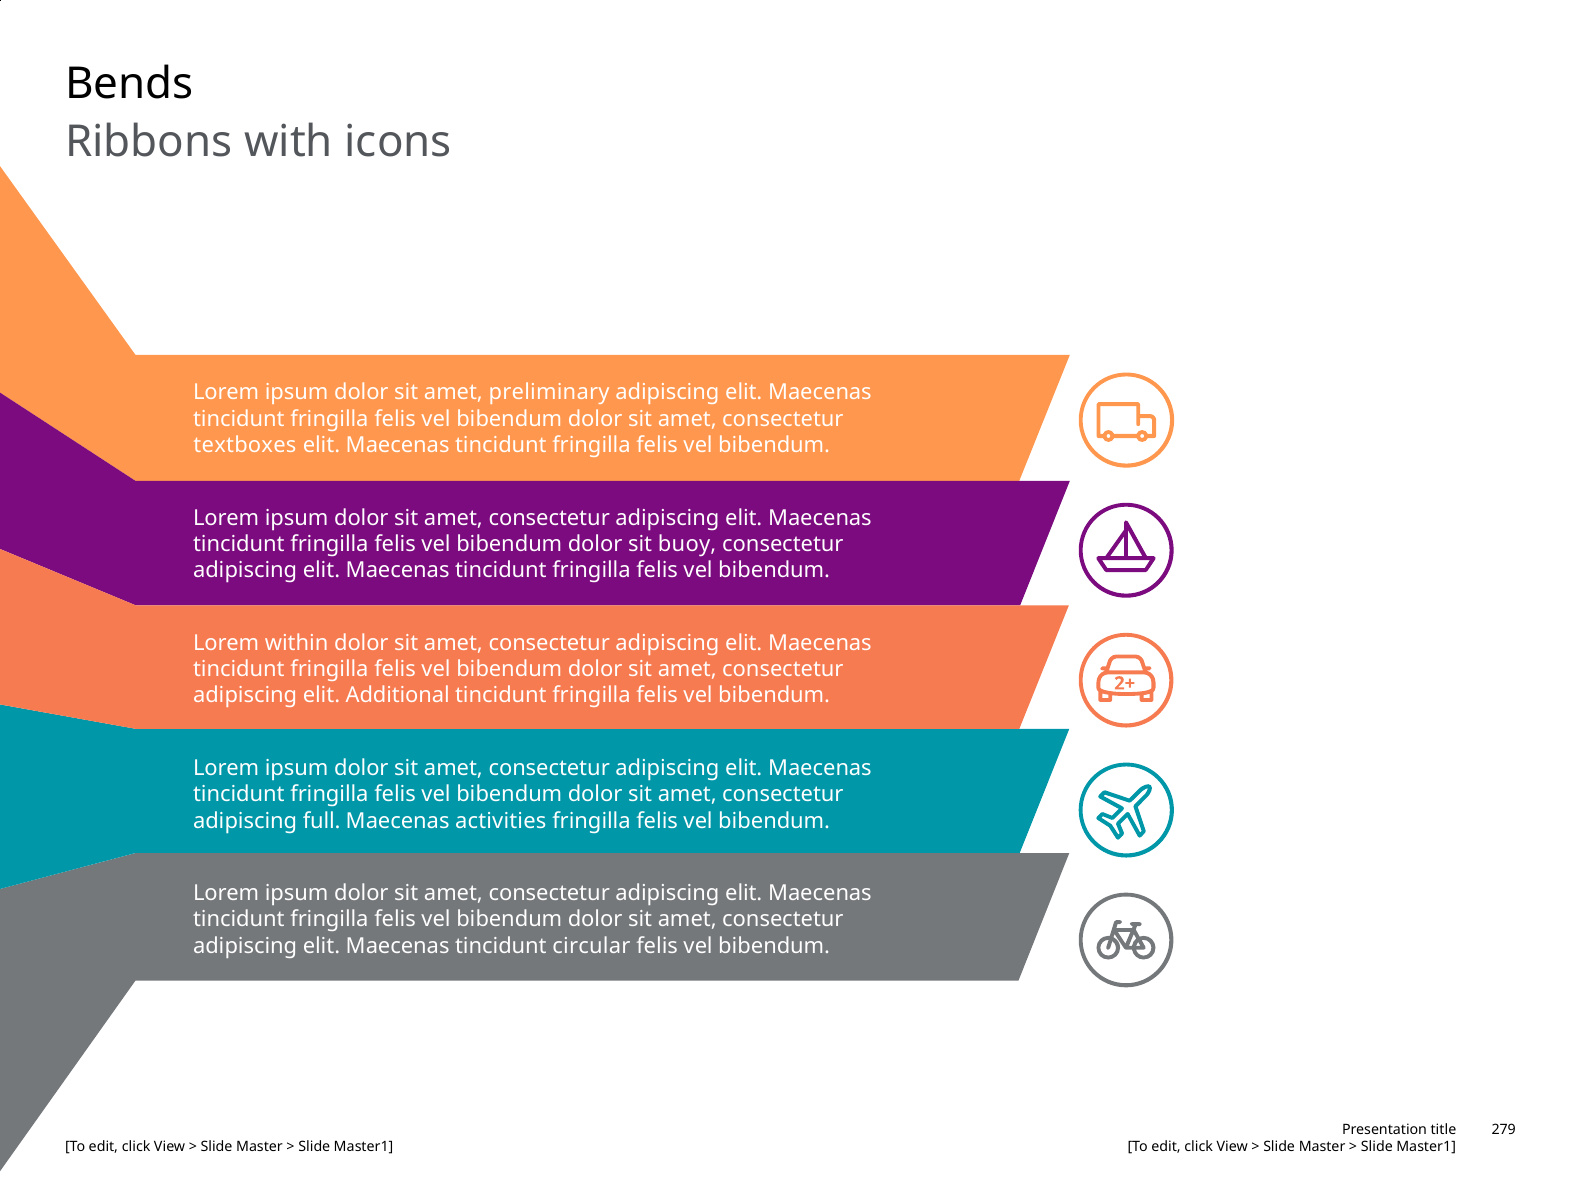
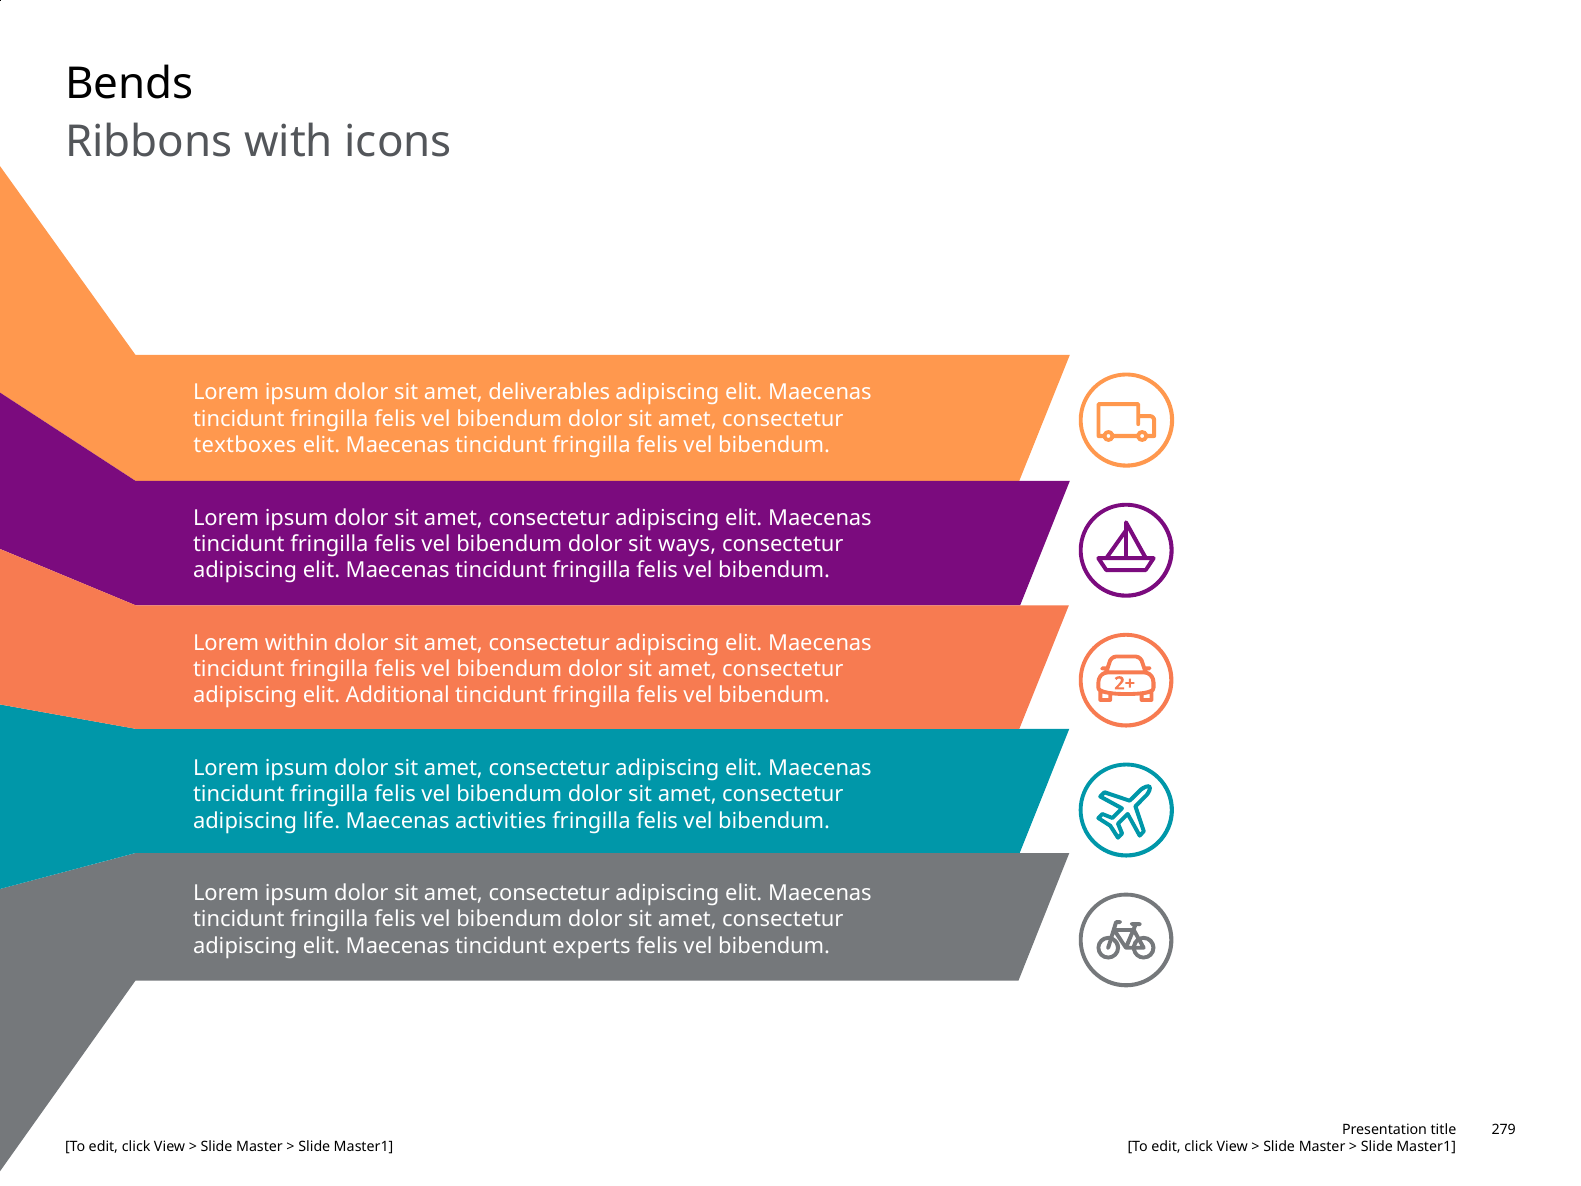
preliminary: preliminary -> deliverables
buoy: buoy -> ways
full: full -> life
circular: circular -> experts
